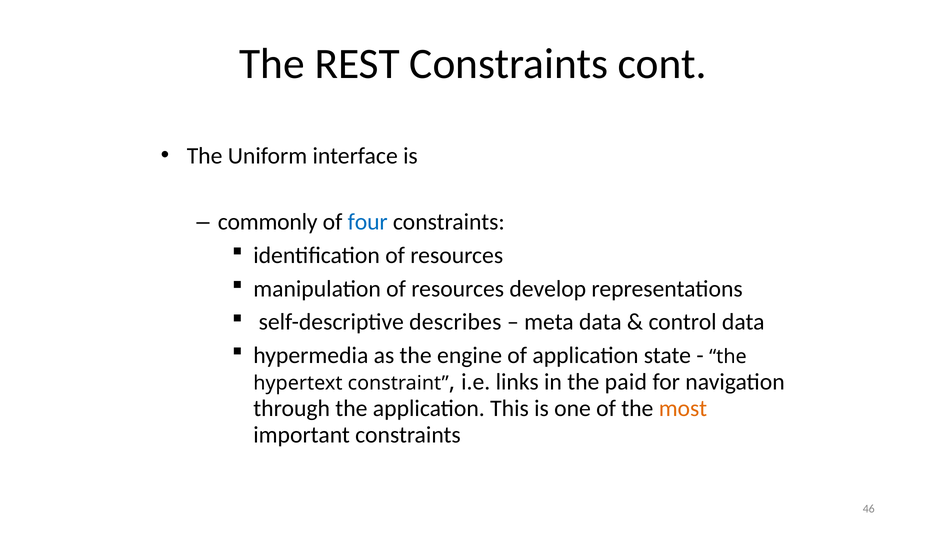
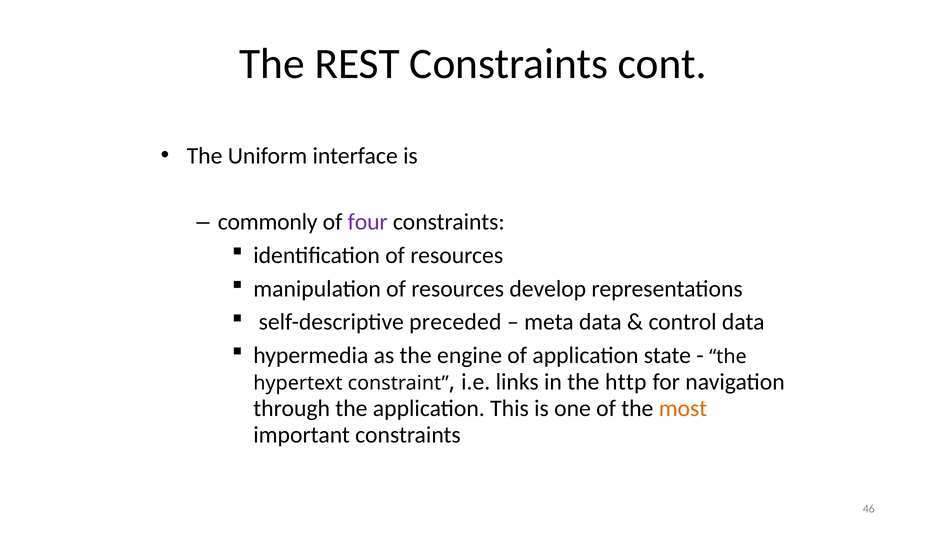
four colour: blue -> purple
describes: describes -> preceded
paid: paid -> http
